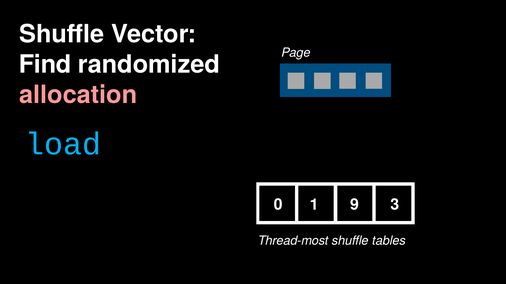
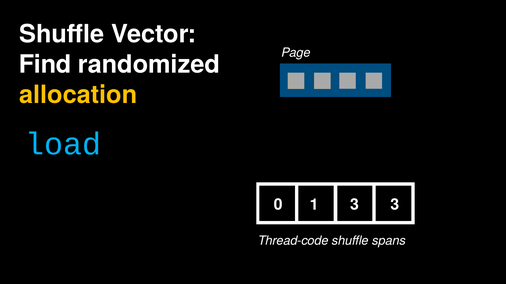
allocation colour: pink -> yellow
1 9: 9 -> 3
Thread-most: Thread-most -> Thread-code
tables: tables -> spans
